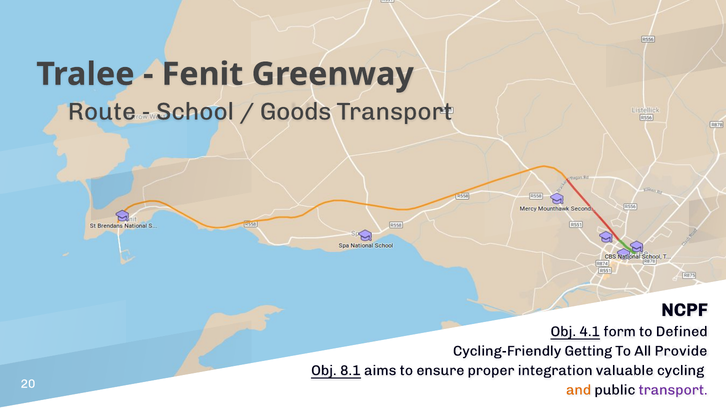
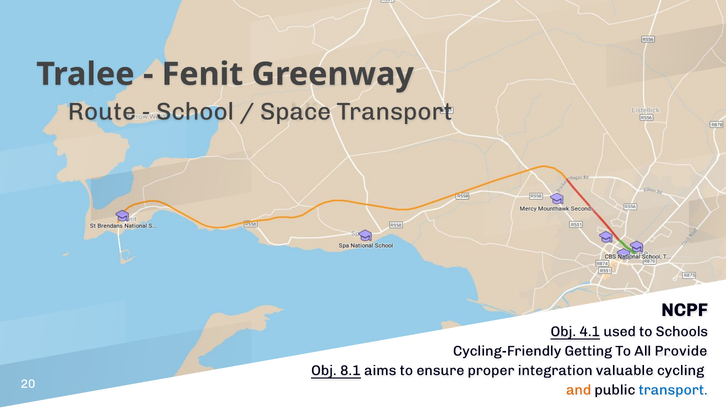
Goods: Goods -> Space
form: form -> used
Defined: Defined -> Schools
transport at (673, 390) colour: purple -> blue
